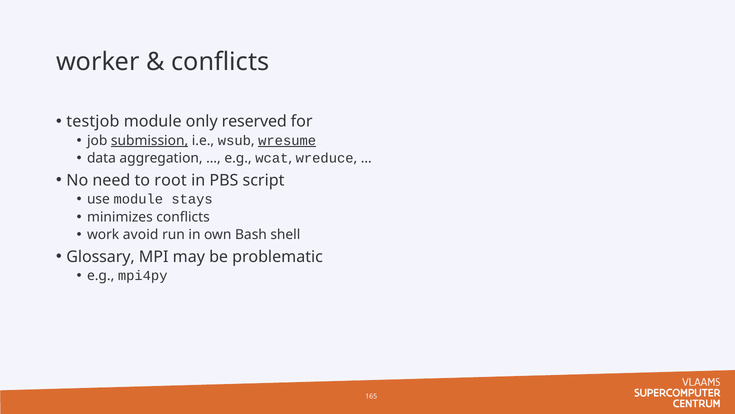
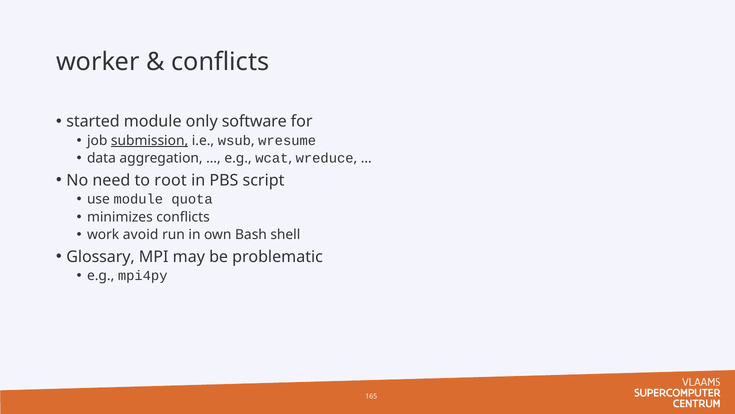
testjob: testjob -> started
reserved: reserved -> software
wresume underline: present -> none
stays: stays -> quota
